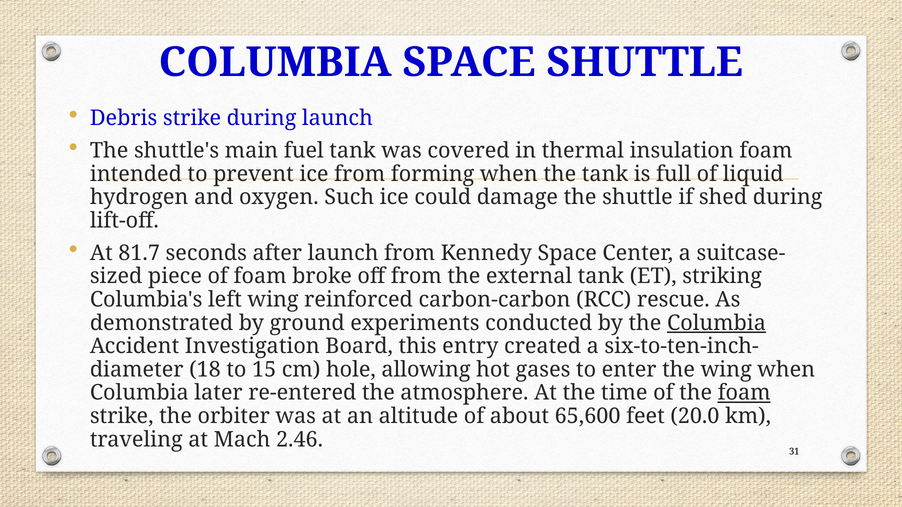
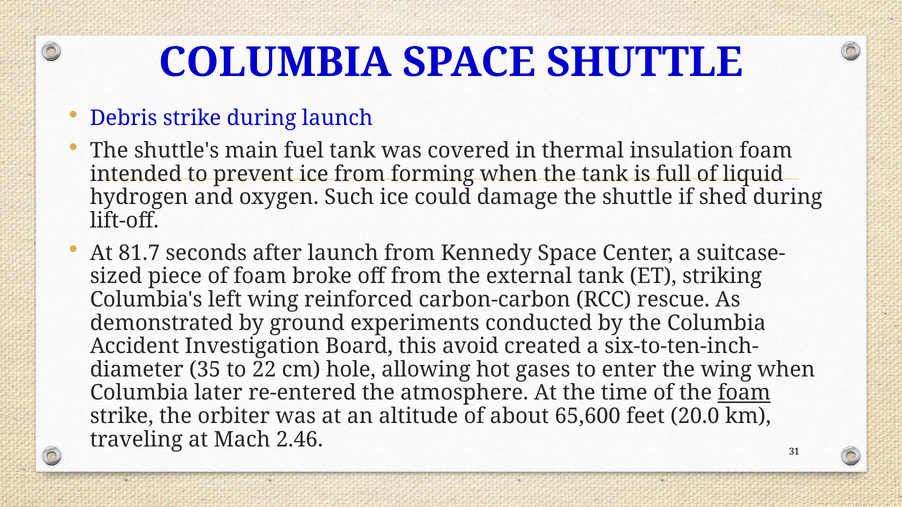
Columbia at (716, 323) underline: present -> none
entry: entry -> avoid
18: 18 -> 35
15: 15 -> 22
